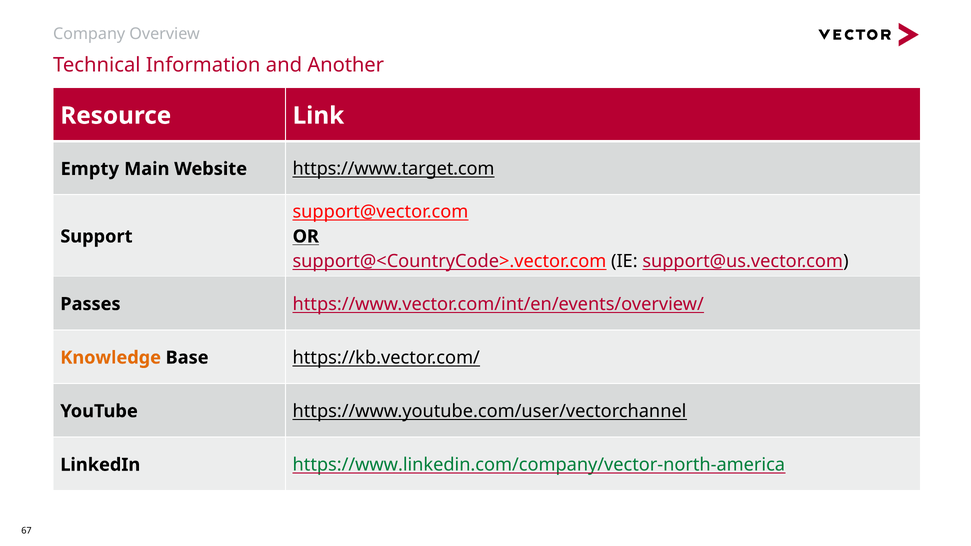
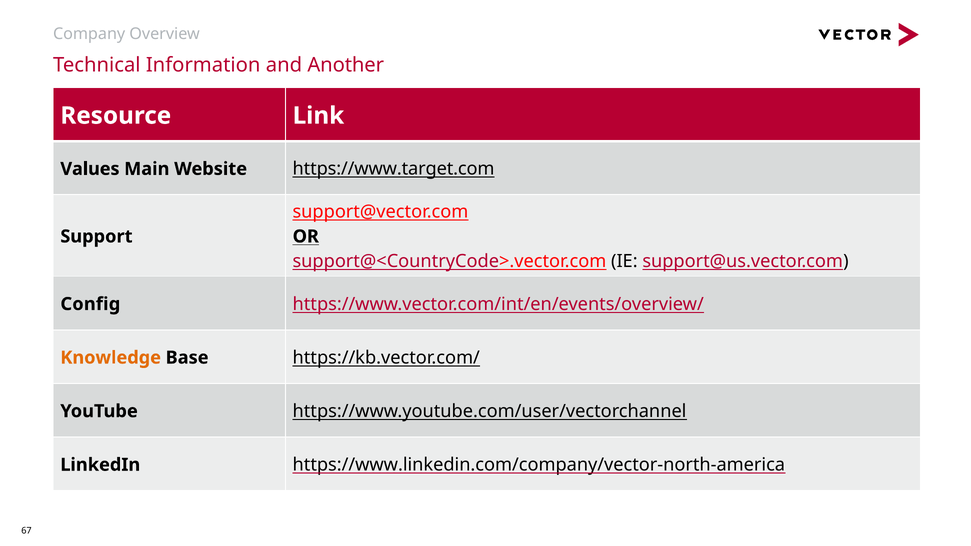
Empty: Empty -> Values
Passes: Passes -> Config
https://www.linkedin.com/company/vector-north-america colour: green -> black
